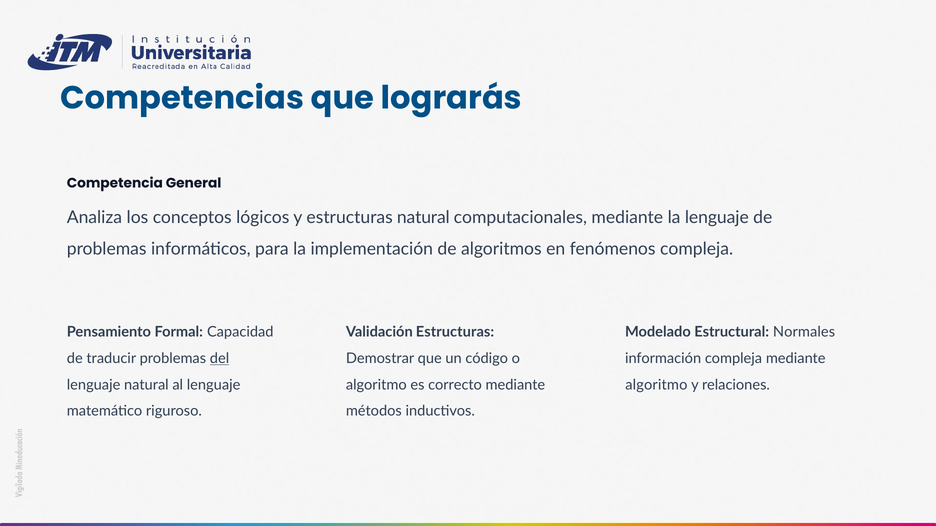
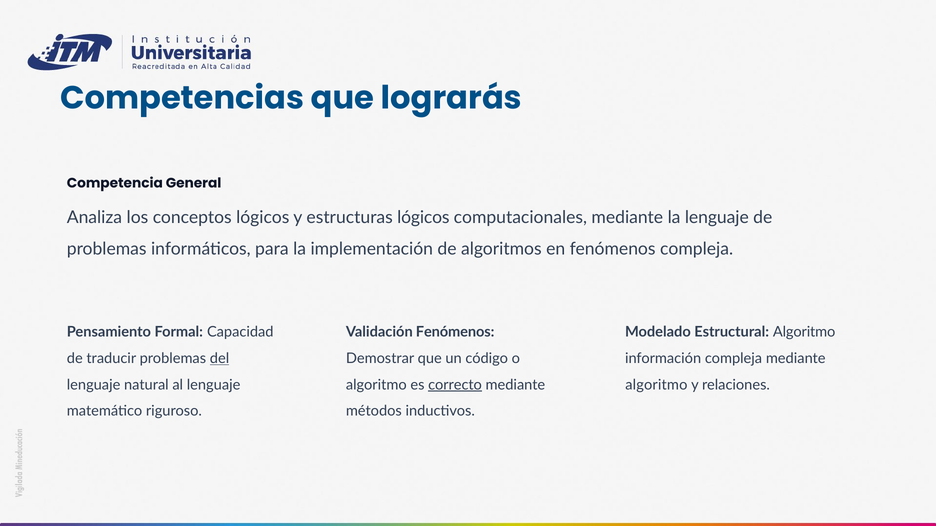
estructuras natural: natural -> lógicos
Validación Estructuras: Estructuras -> Fenómenos
Estructural Normales: Normales -> Algoritmo
correcto underline: none -> present
